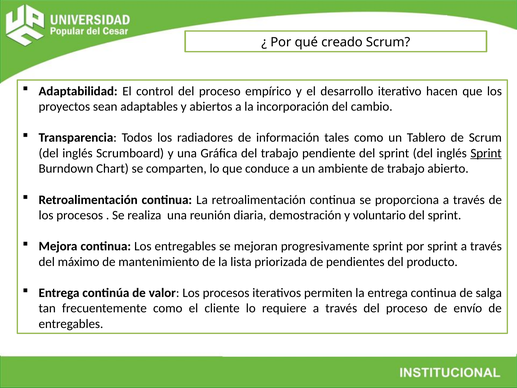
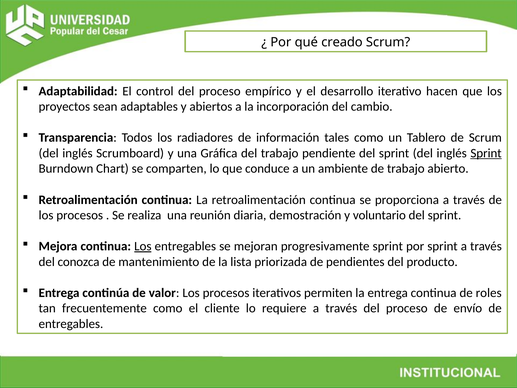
Los at (143, 246) underline: none -> present
máximo: máximo -> conozca
salga: salga -> roles
